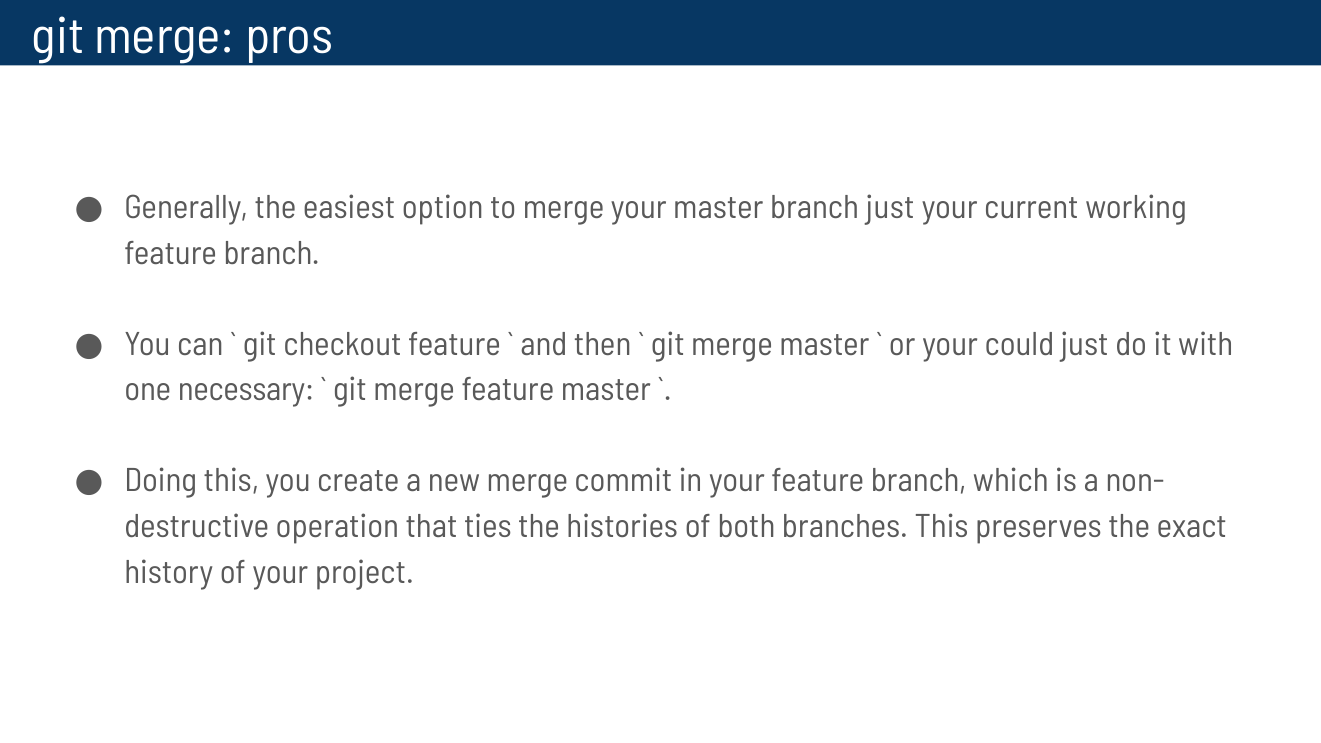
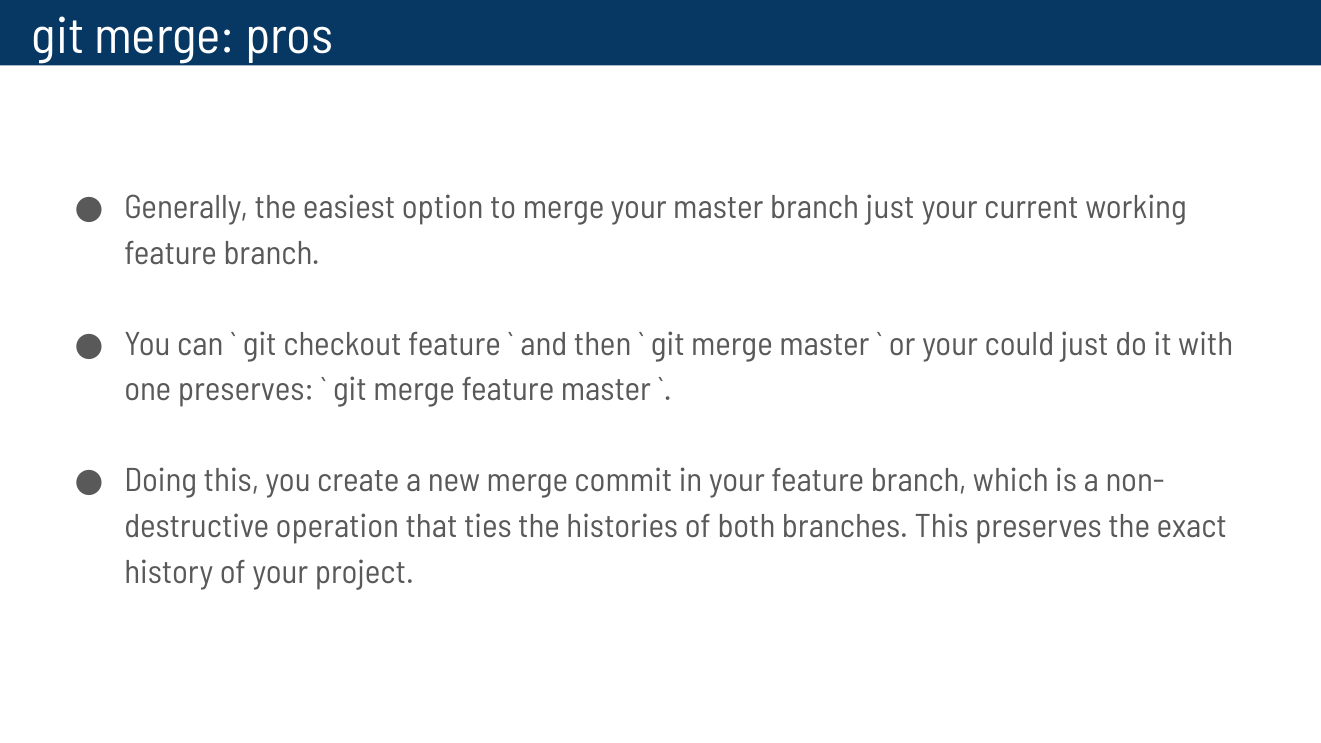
one necessary: necessary -> preserves
